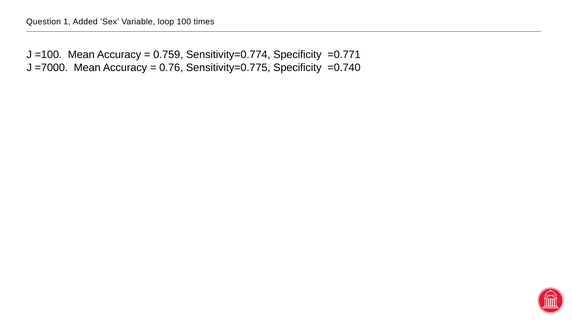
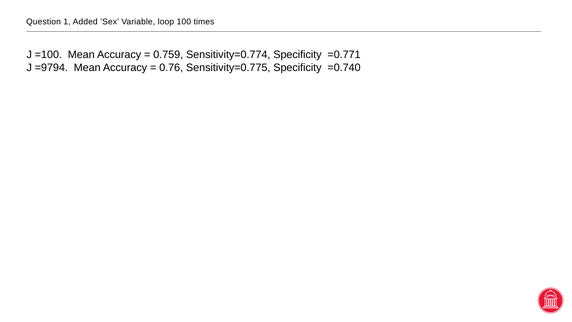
=7000: =7000 -> =9794
